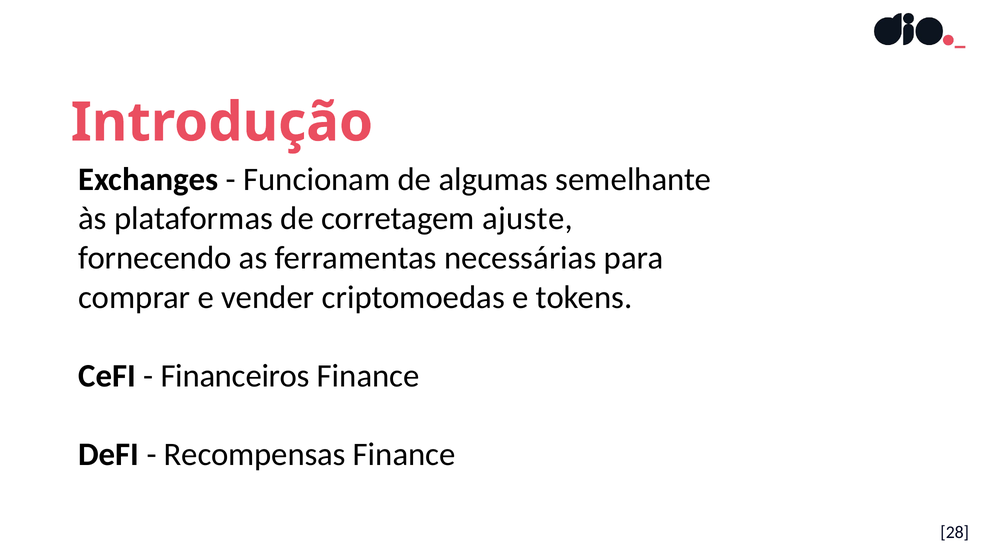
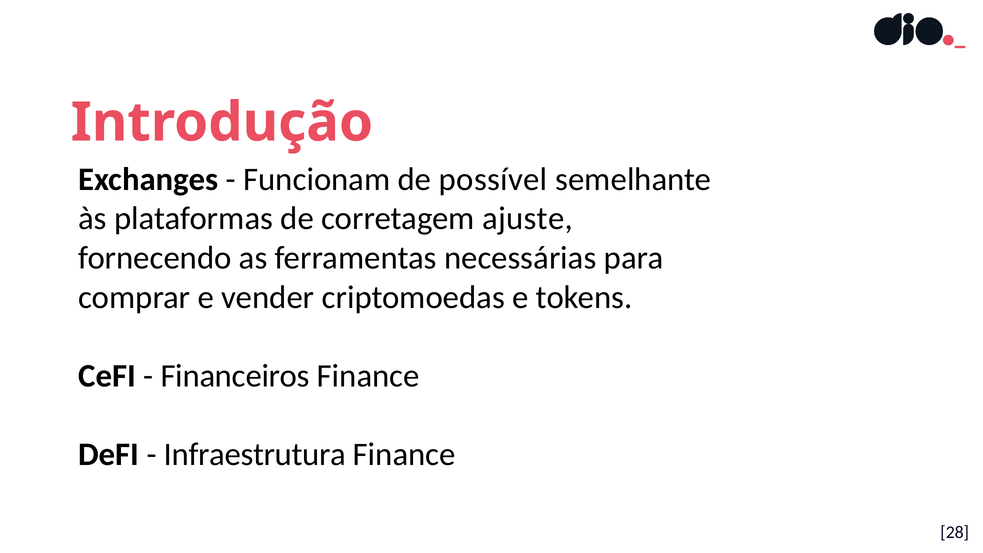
algumas: algumas -> possível
Recompensas: Recompensas -> Infraestrutura
